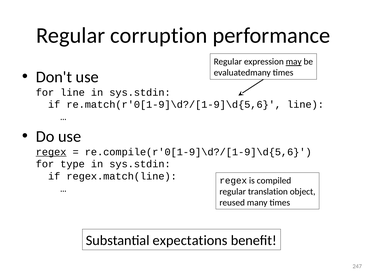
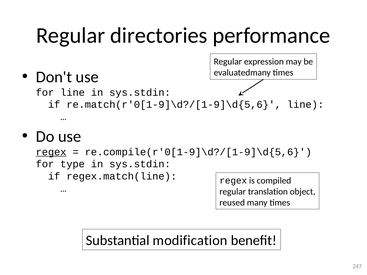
corruption: corruption -> directories
may underline: present -> none
expectations: expectations -> modification
